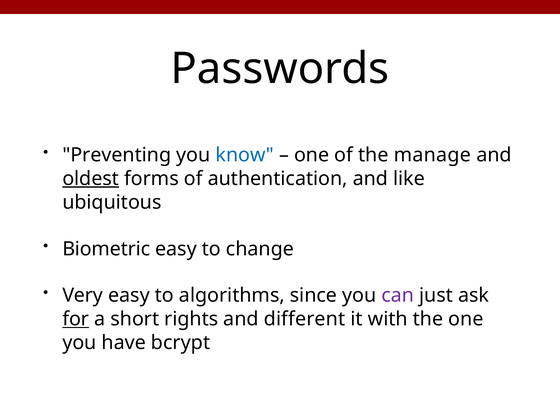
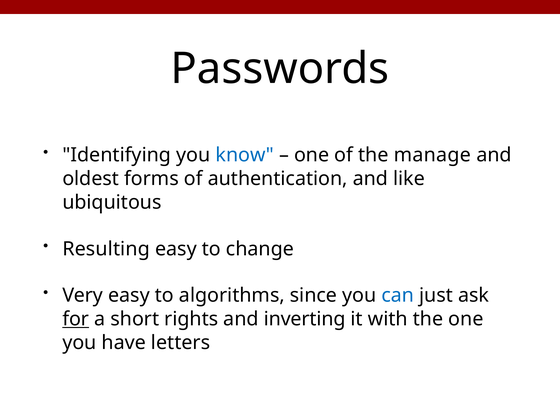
Preventing: Preventing -> Identifying
oldest underline: present -> none
Biometric: Biometric -> Resulting
can colour: purple -> blue
different: different -> inverting
bcrypt: bcrypt -> letters
